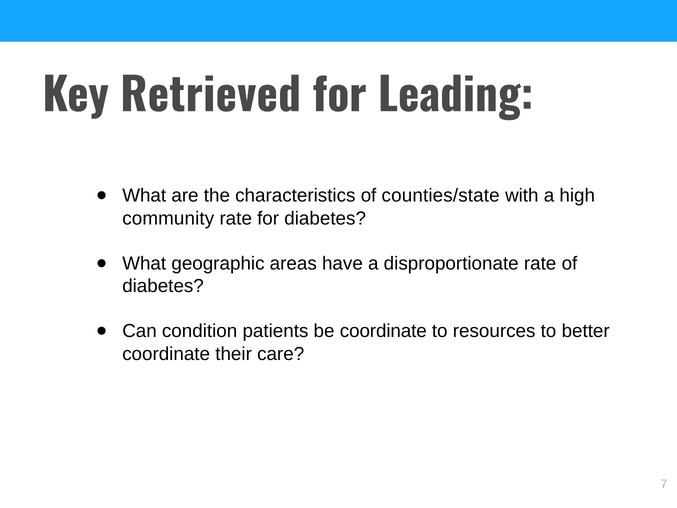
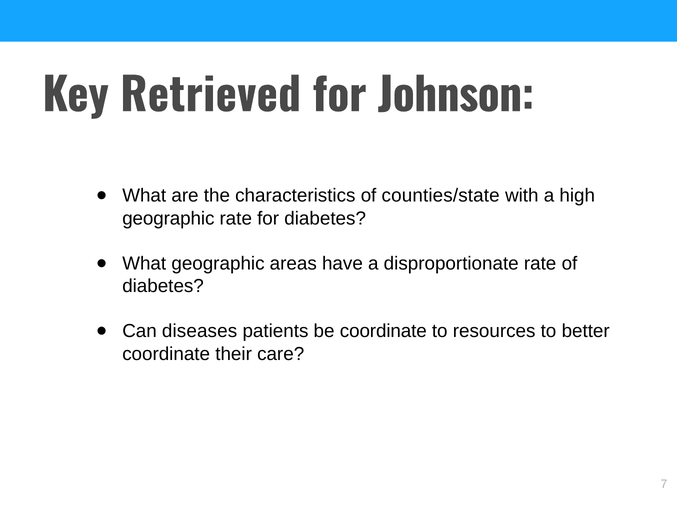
Leading: Leading -> Johnson
community at (168, 218): community -> geographic
condition: condition -> diseases
